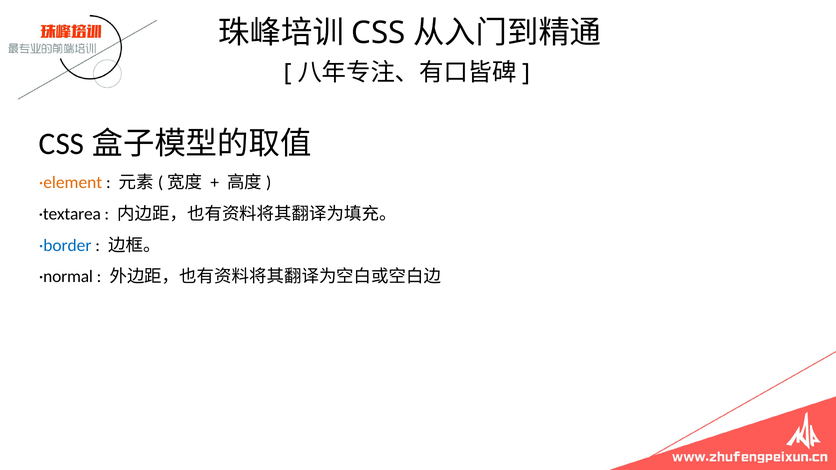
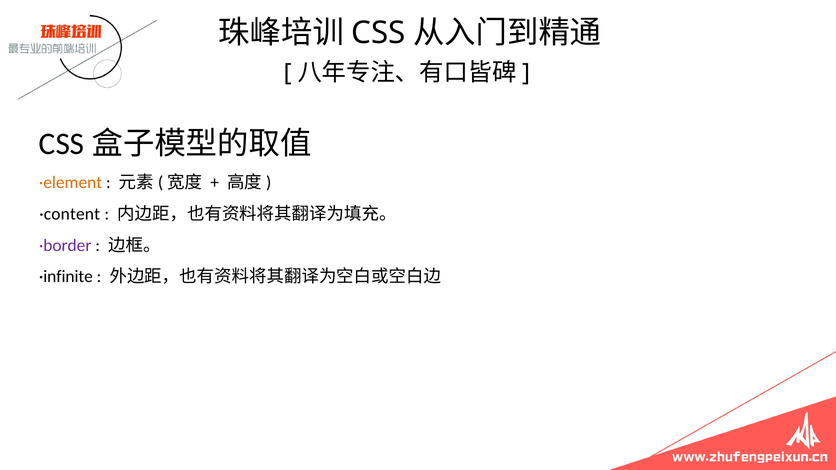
·textarea: ·textarea -> ·content
·border colour: blue -> purple
·normal: ·normal -> ·infinite
